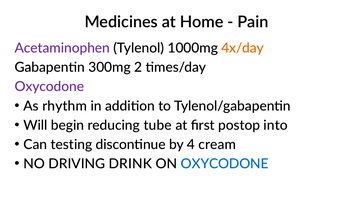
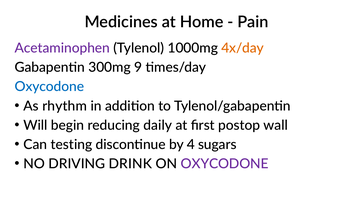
2: 2 -> 9
Oxycodone at (49, 87) colour: purple -> blue
tube: tube -> daily
into: into -> wall
cream: cream -> sugars
OXYCODONE at (225, 164) colour: blue -> purple
